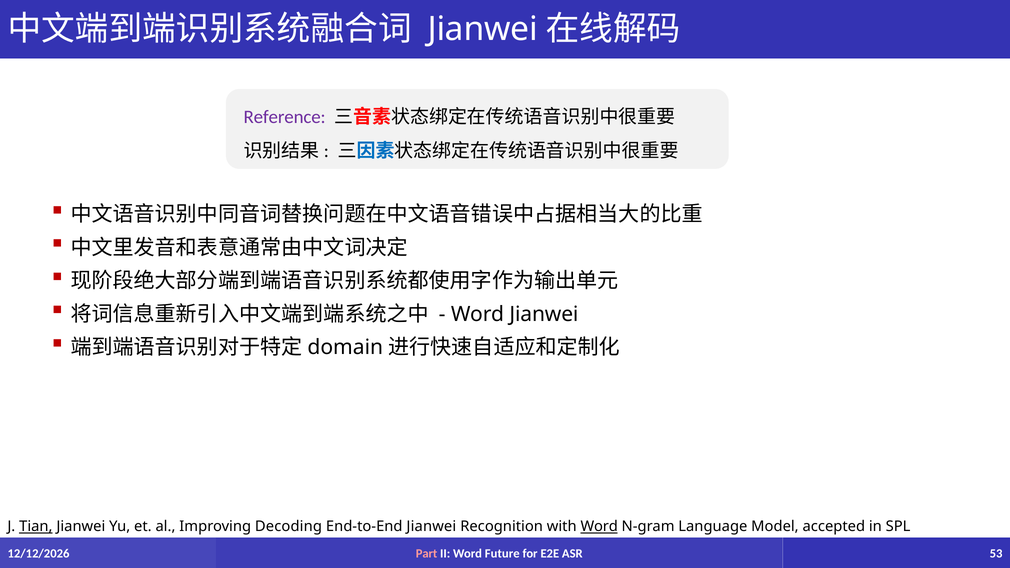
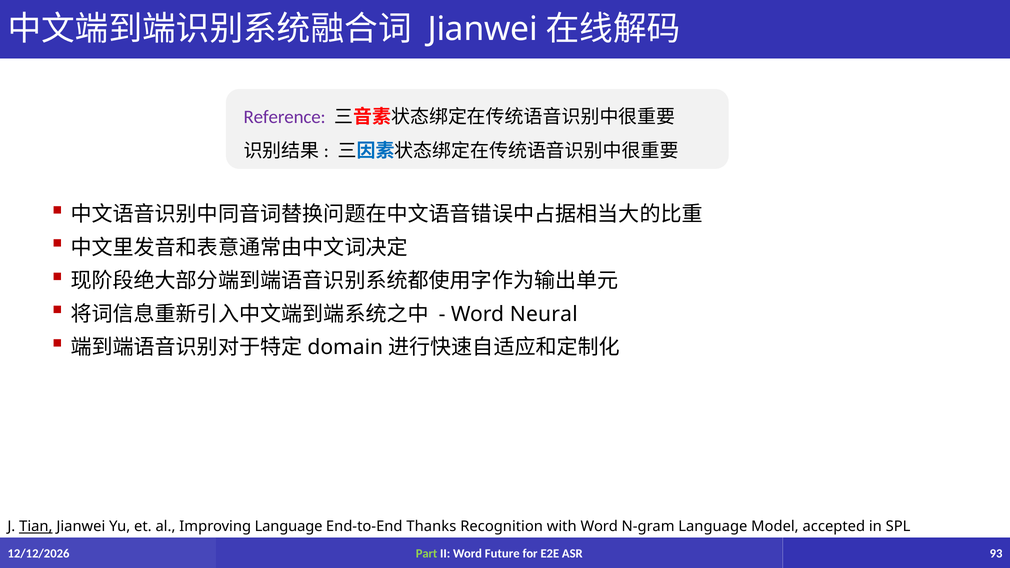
Word Jianwei: Jianwei -> Neural
Improving Decoding: Decoding -> Language
End-to-End Jianwei: Jianwei -> Thanks
Word at (599, 527) underline: present -> none
53: 53 -> 93
Part colour: pink -> light green
